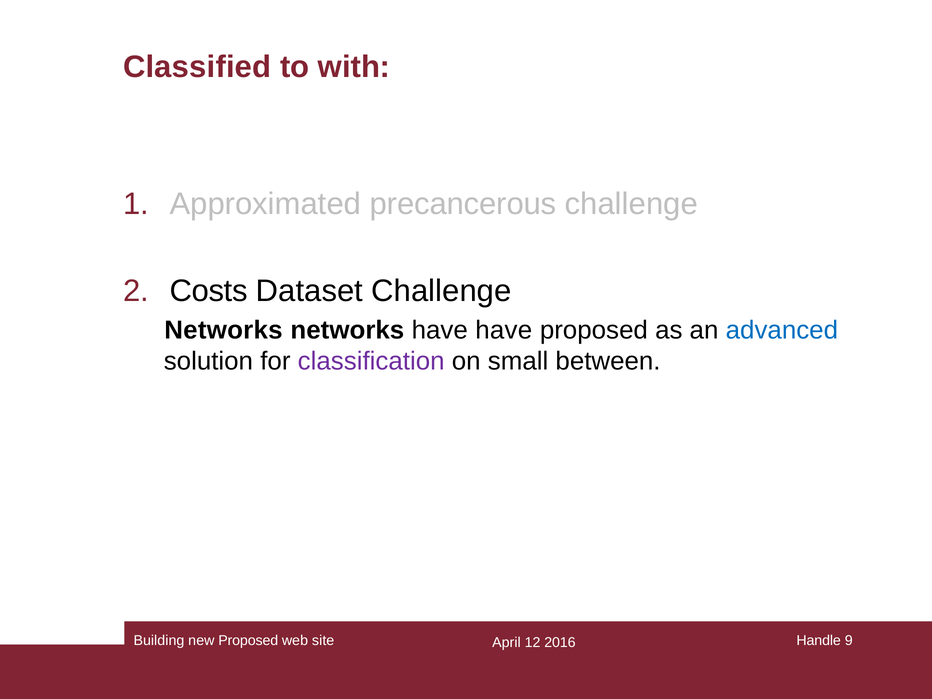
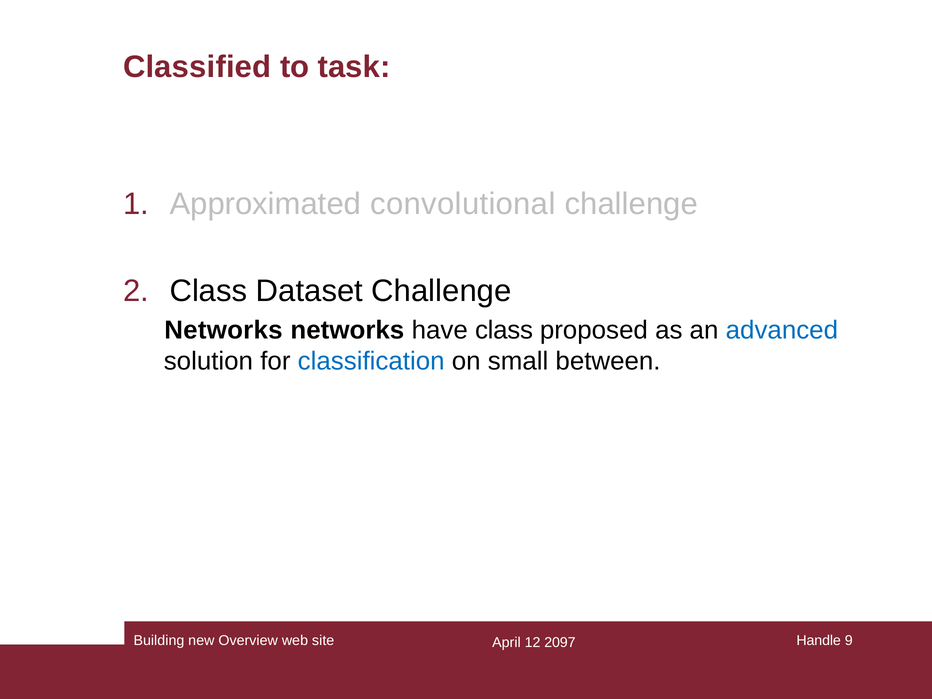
with: with -> task
precancerous: precancerous -> convolutional
Costs at (209, 291): Costs -> Class
have have: have -> class
classification colour: purple -> blue
new Proposed: Proposed -> Overview
2016: 2016 -> 2097
